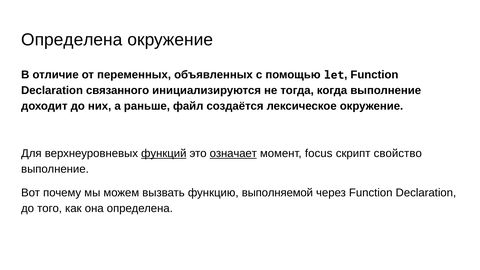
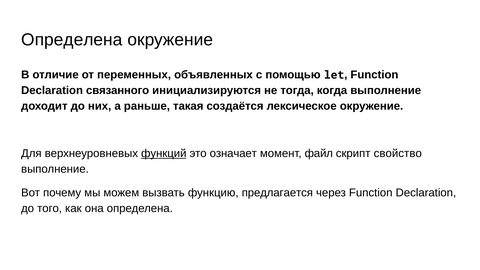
файл: файл -> такая
означает underline: present -> none
focus: focus -> файл
выполняемой: выполняемой -> предлагается
